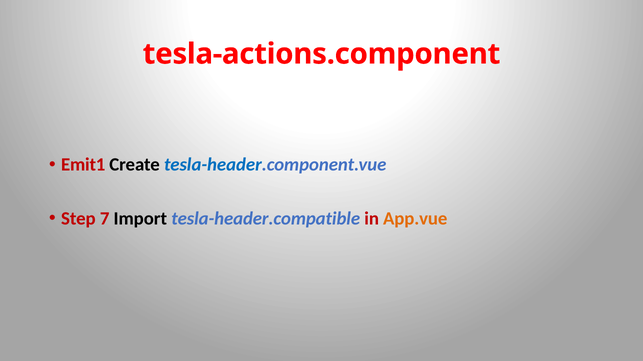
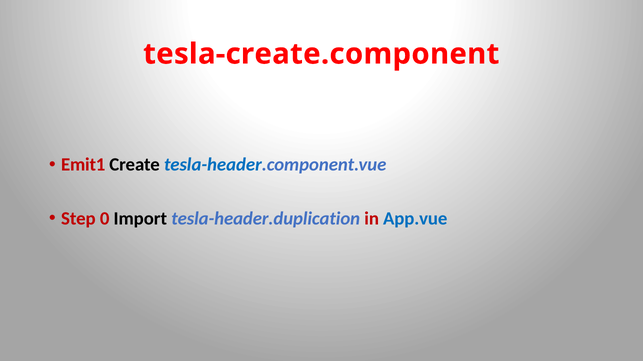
tesla-actions.component: tesla-actions.component -> tesla-create.component
7: 7 -> 0
tesla-header.compatible: tesla-header.compatible -> tesla-header.duplication
App.vue colour: orange -> blue
